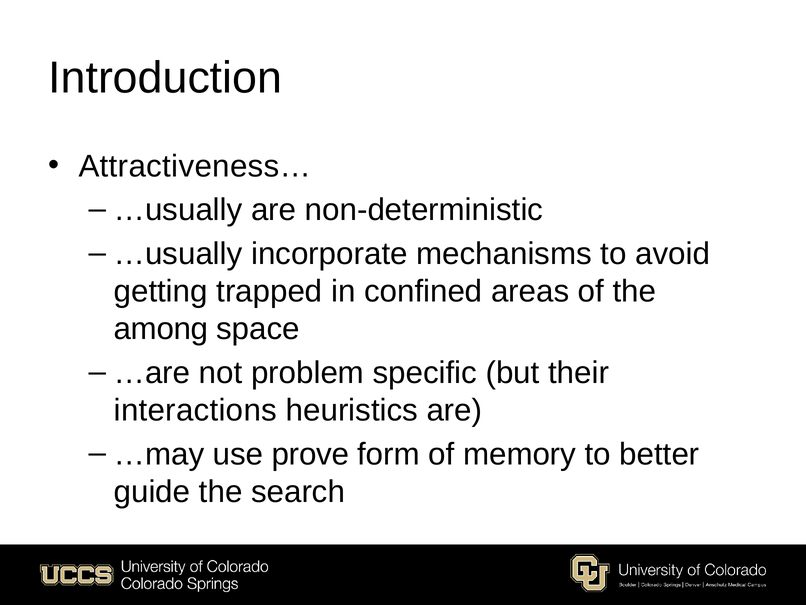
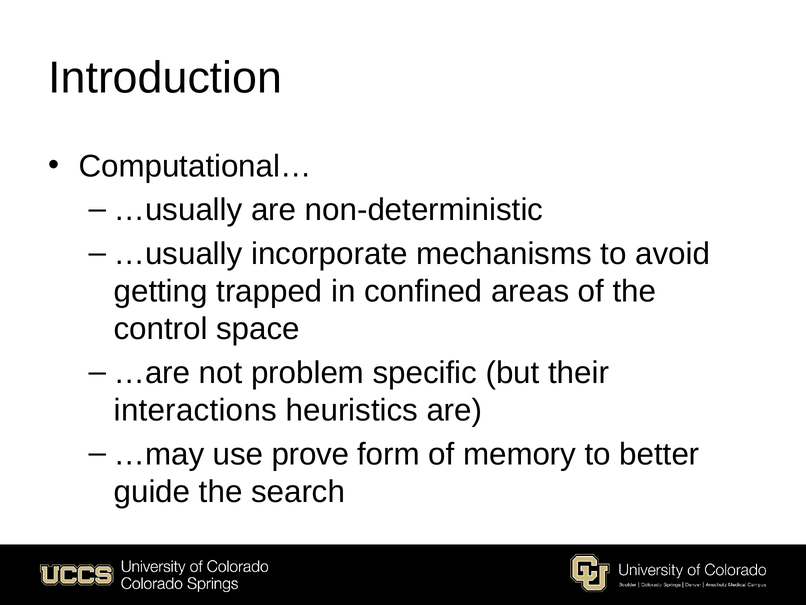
Attractiveness…: Attractiveness… -> Computational…
among: among -> control
